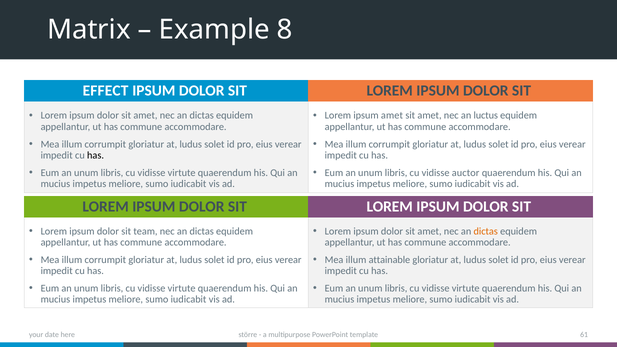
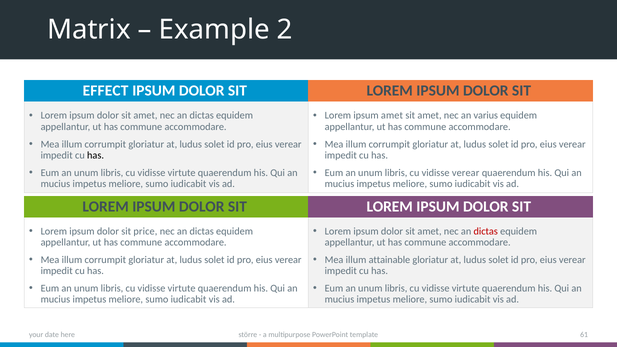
8: 8 -> 2
luctus: luctus -> varius
vidisse auctor: auctor -> verear
team: team -> price
dictas at (486, 231) colour: orange -> red
